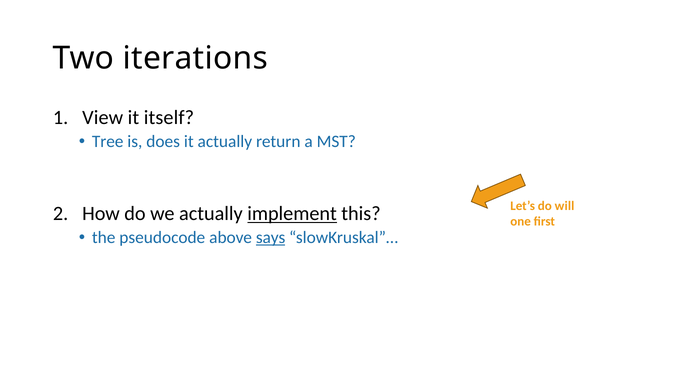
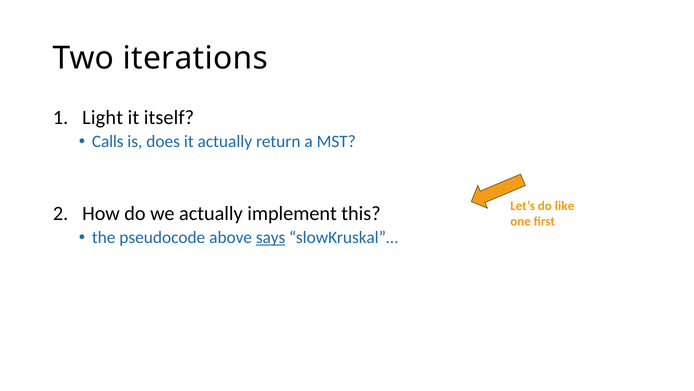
View: View -> Light
Tree: Tree -> Calls
will: will -> like
implement underline: present -> none
